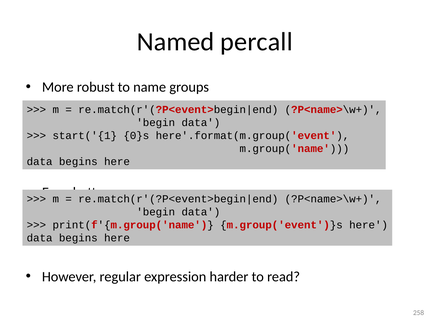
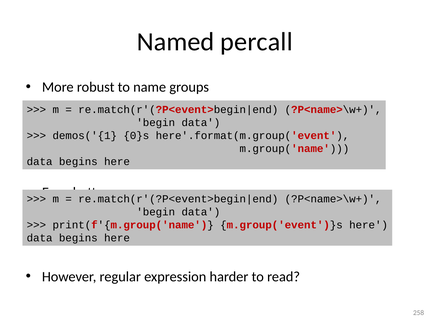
start('{1: start('{1 -> demos('{1
